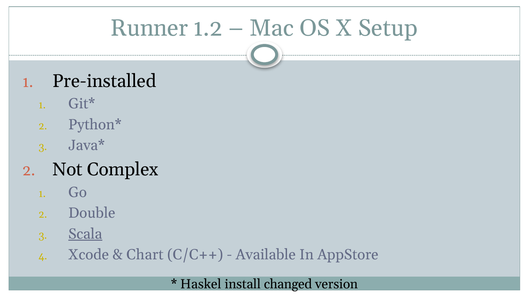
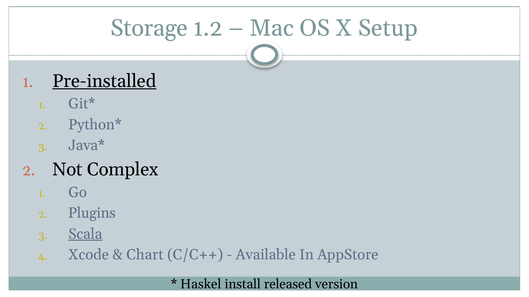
Runner: Runner -> Storage
Pre-installed underline: none -> present
Double: Double -> Plugins
changed: changed -> released
